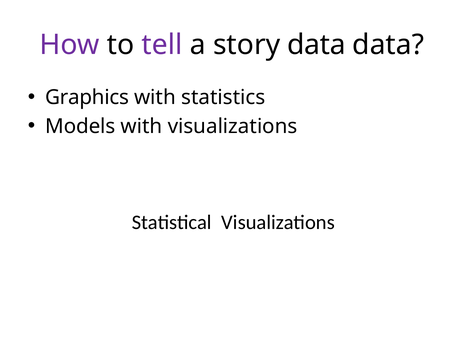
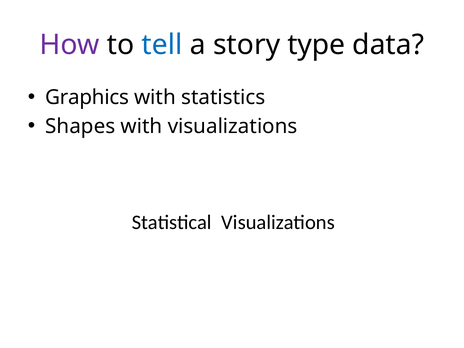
tell colour: purple -> blue
story data: data -> type
Models: Models -> Shapes
